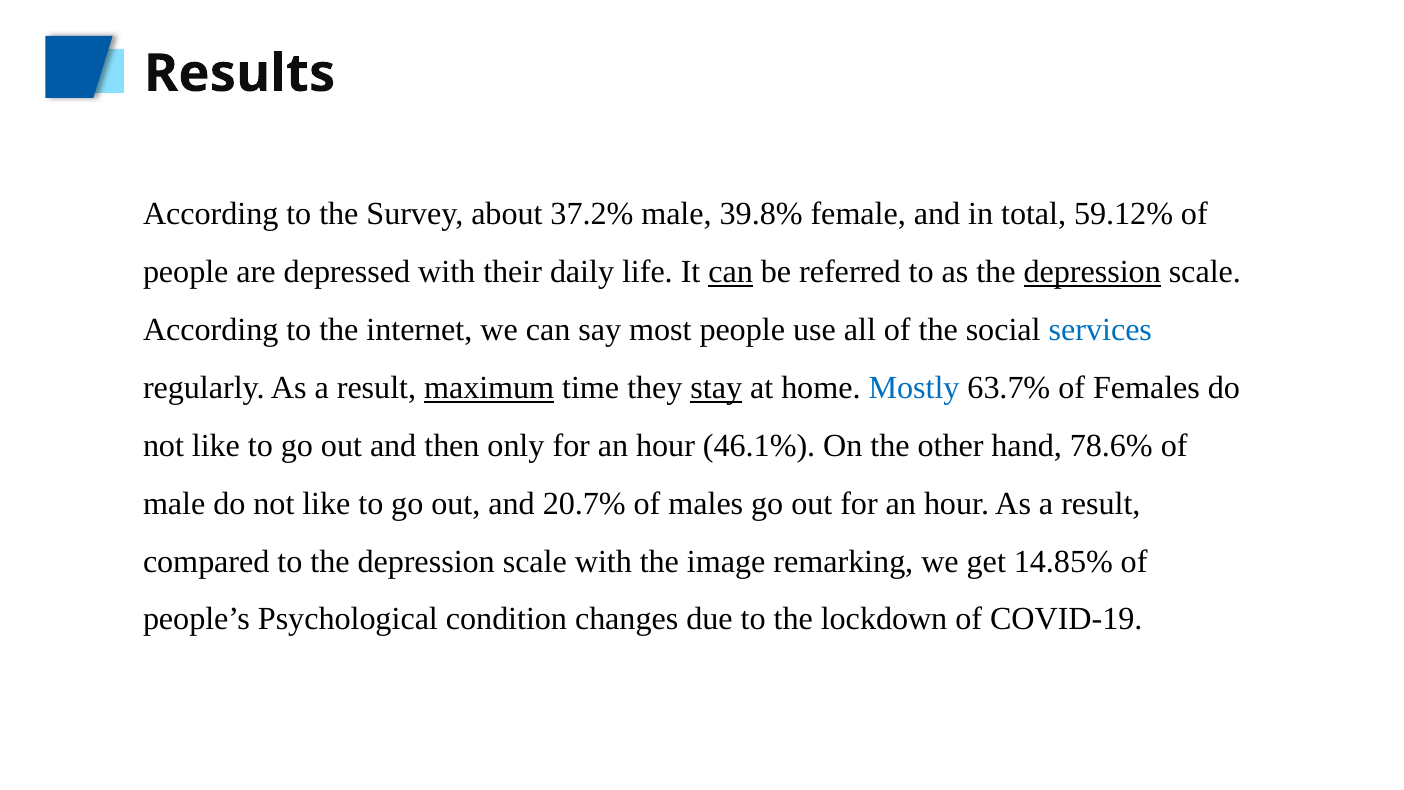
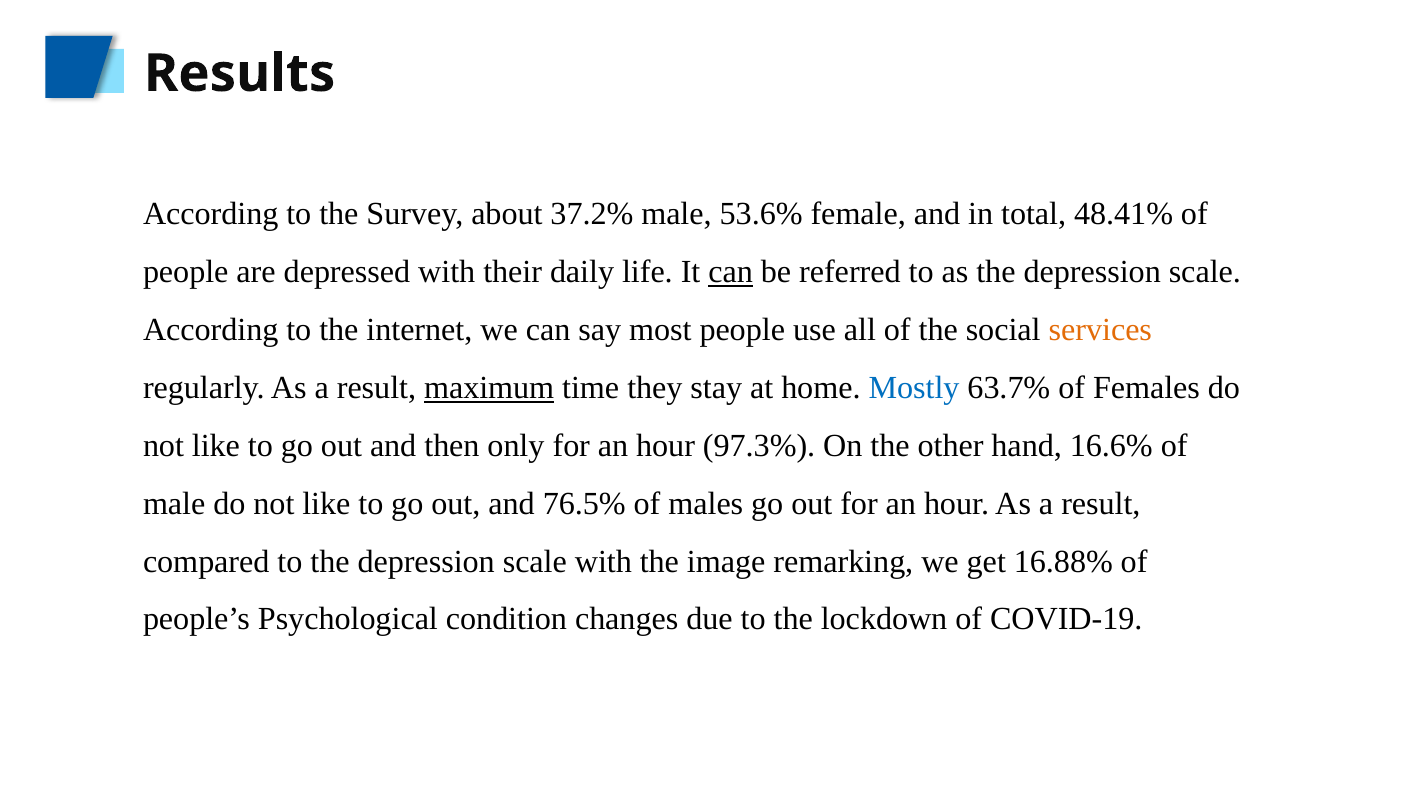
39.8%: 39.8% -> 53.6%
59.12%: 59.12% -> 48.41%
depression at (1092, 272) underline: present -> none
services colour: blue -> orange
stay underline: present -> none
46.1%: 46.1% -> 97.3%
78.6%: 78.6% -> 16.6%
20.7%: 20.7% -> 76.5%
14.85%: 14.85% -> 16.88%
